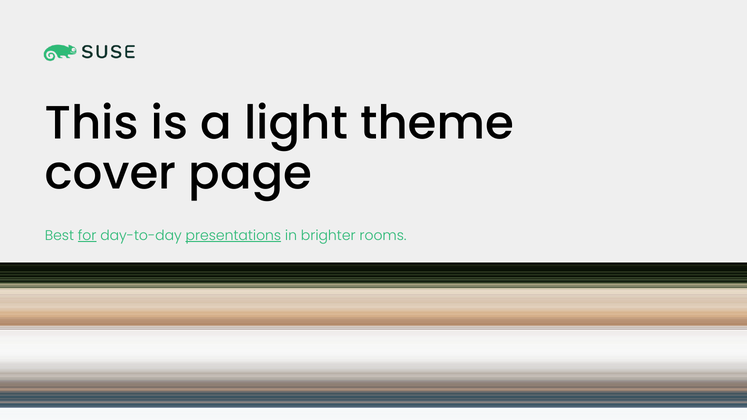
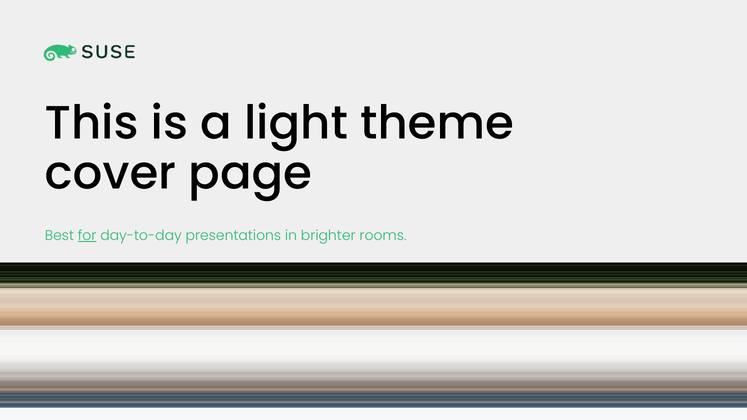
presentations underline: present -> none
